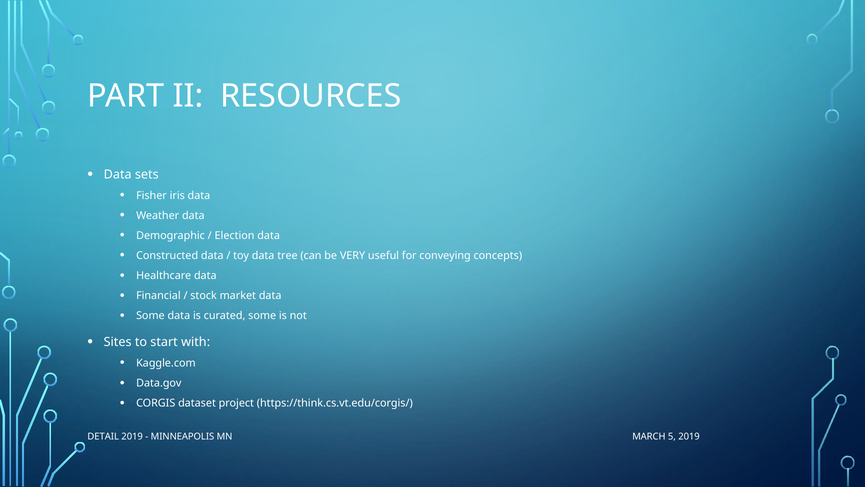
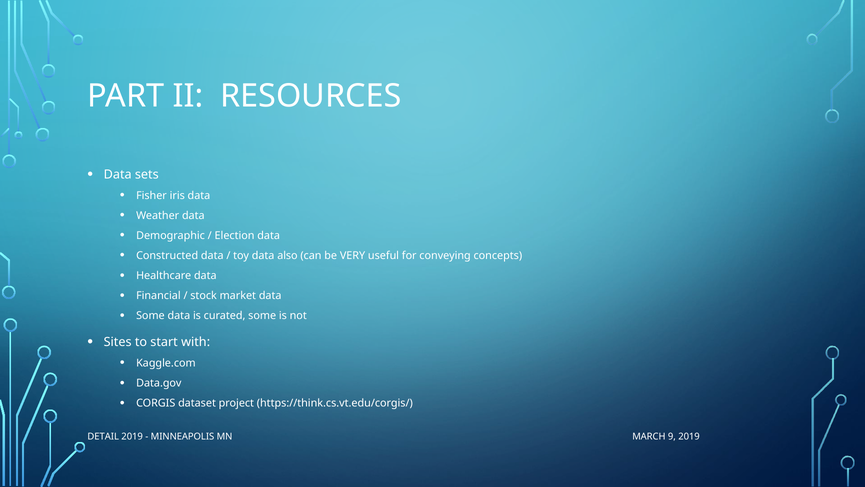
tree: tree -> also
5: 5 -> 9
